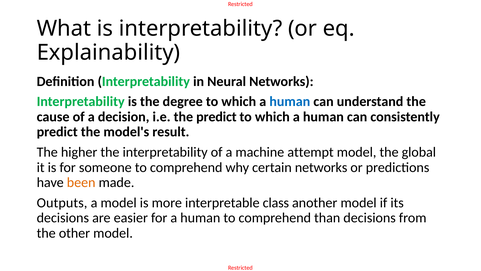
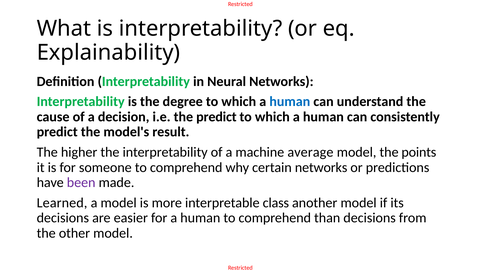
attempt: attempt -> average
global: global -> points
been colour: orange -> purple
Outputs: Outputs -> Learned
